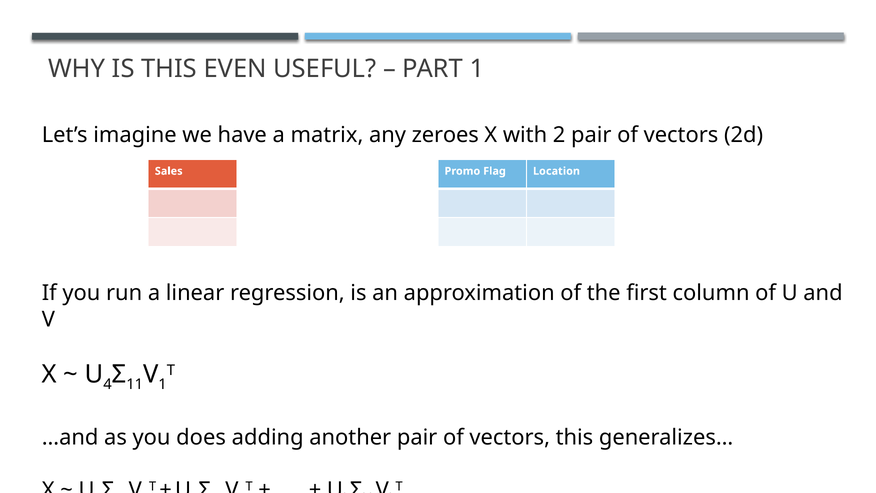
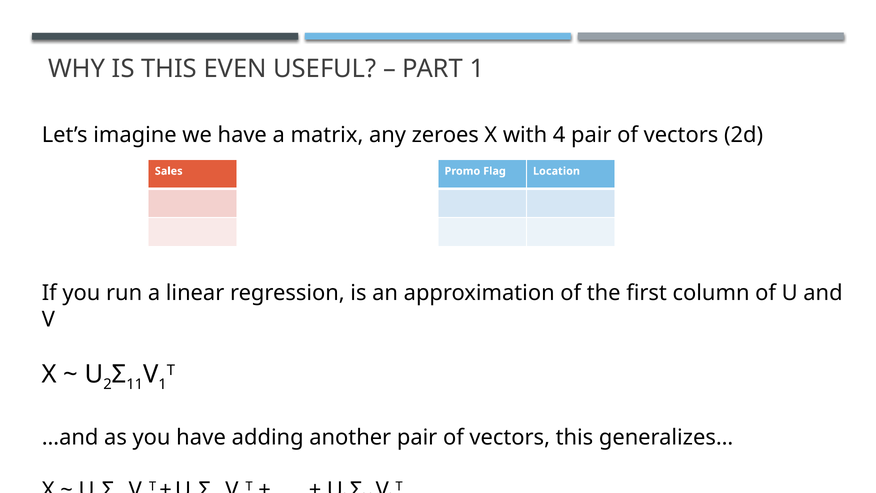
with 2: 2 -> 4
4 at (108, 384): 4 -> 2
you does: does -> have
